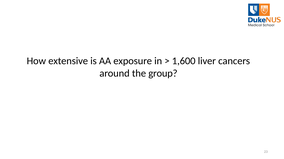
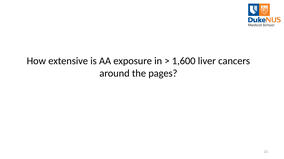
group: group -> pages
